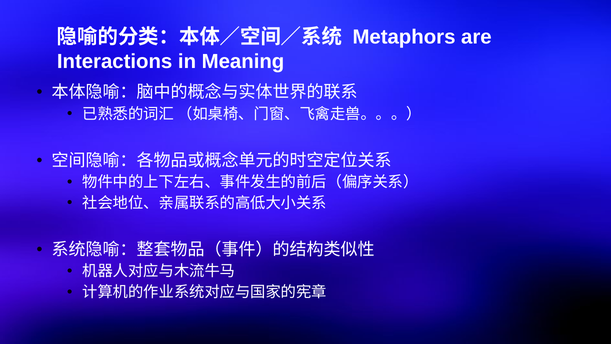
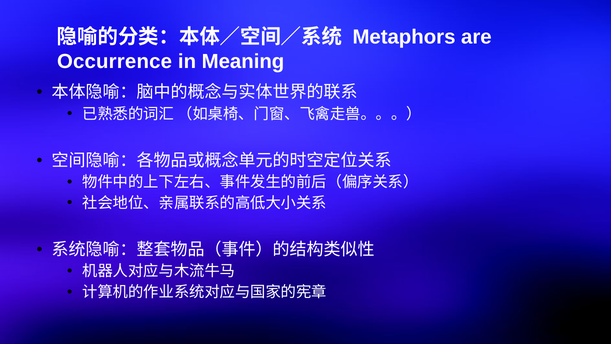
Interactions: Interactions -> Occurrence
